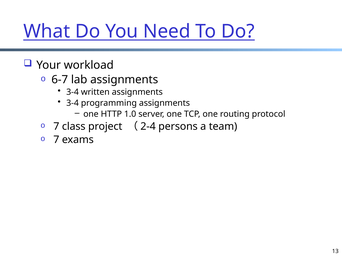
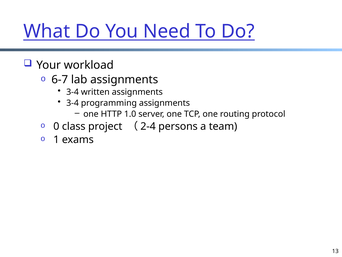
7 at (56, 126): 7 -> 0
7 at (56, 140): 7 -> 1
